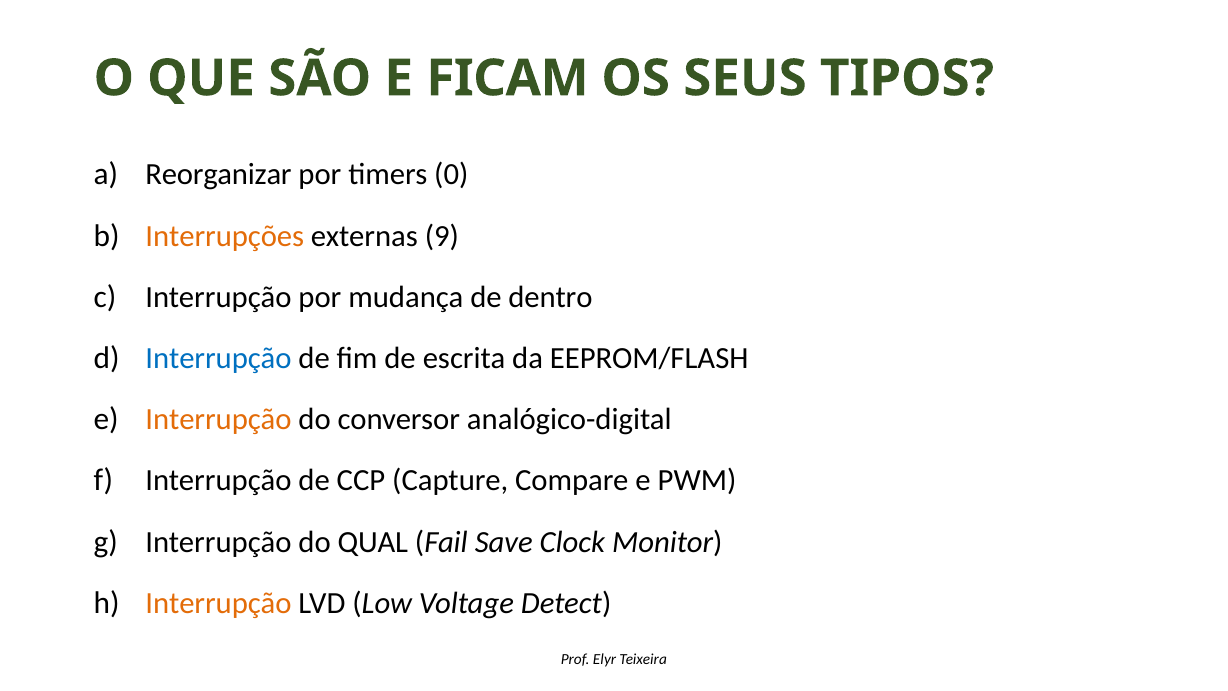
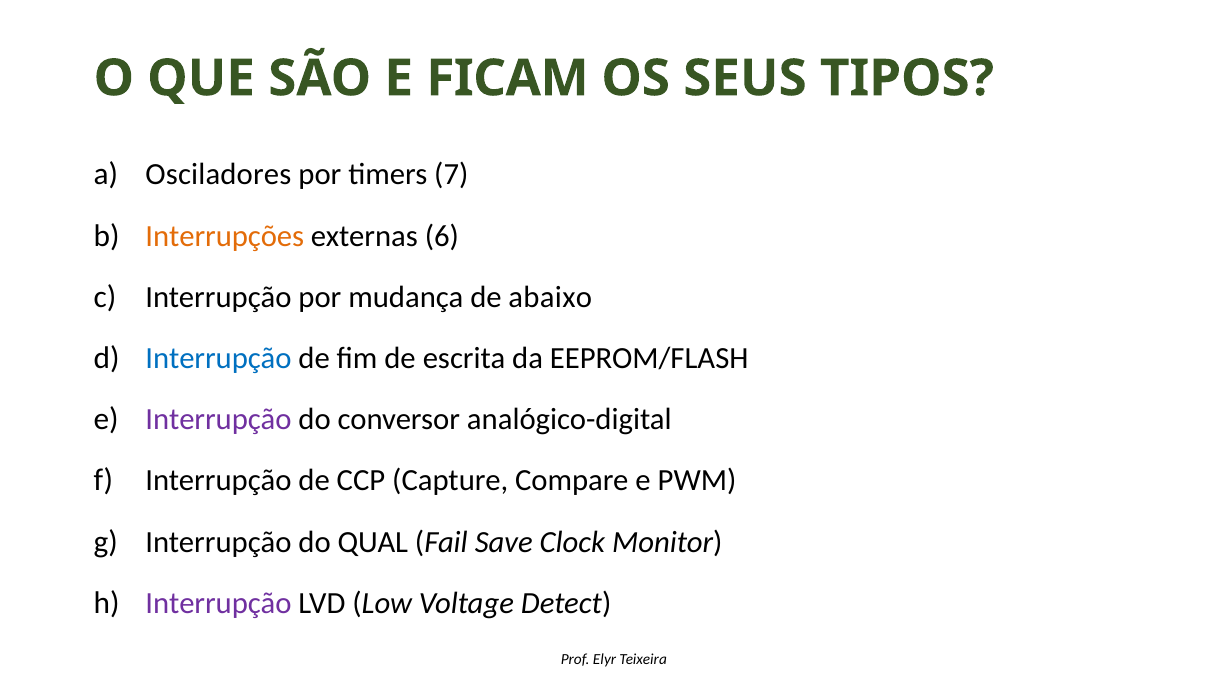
Reorganizar: Reorganizar -> Osciladores
0: 0 -> 7
9: 9 -> 6
dentro: dentro -> abaixo
Interrupção at (218, 419) colour: orange -> purple
Interrupção at (218, 603) colour: orange -> purple
